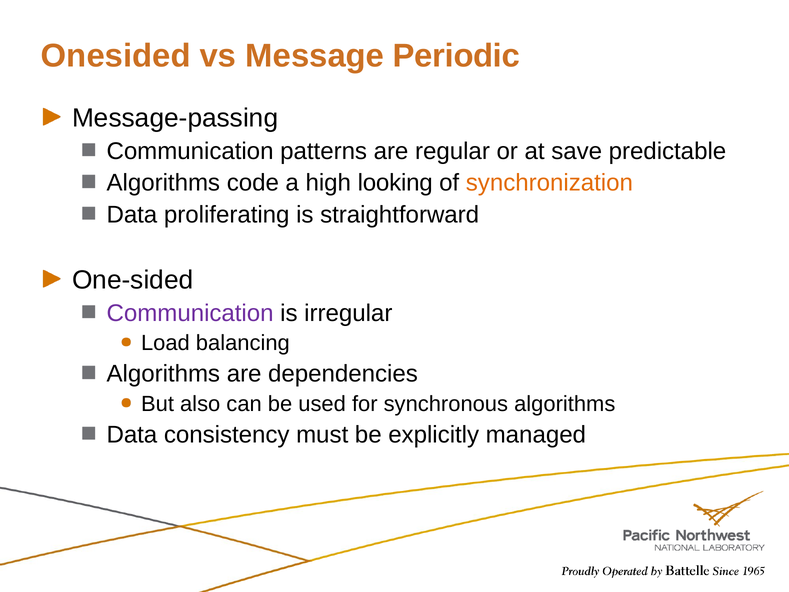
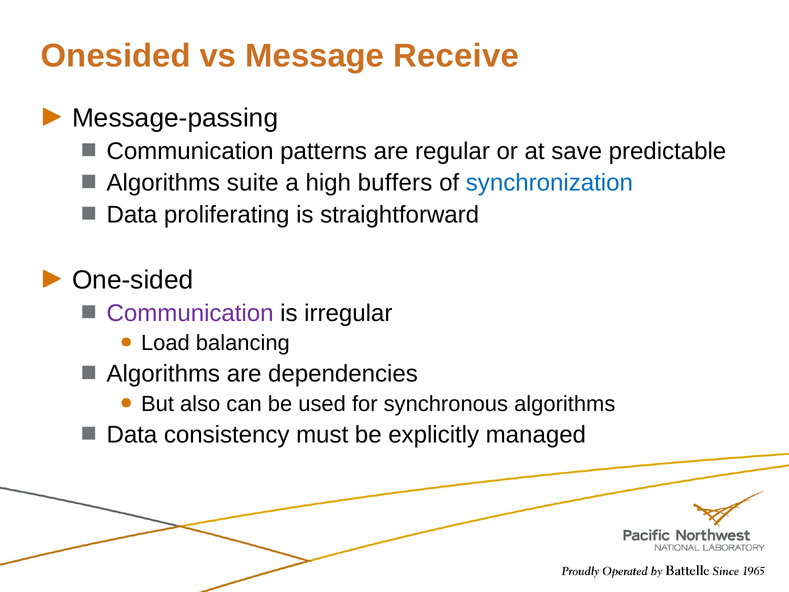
Periodic: Periodic -> Receive
code: code -> suite
looking: looking -> buffers
synchronization colour: orange -> blue
